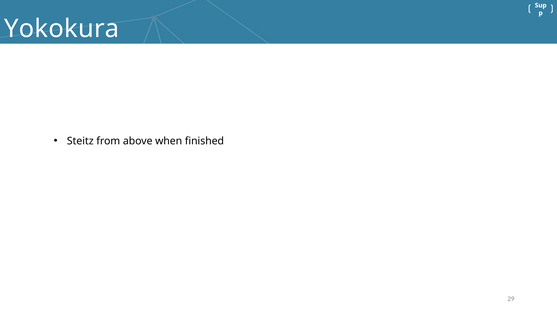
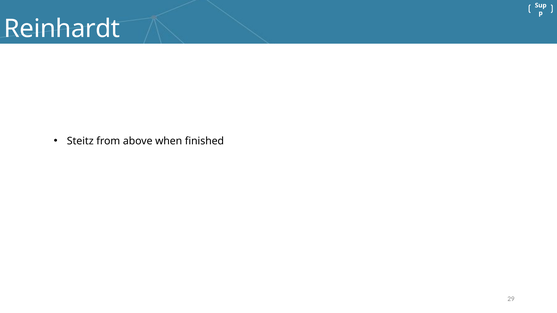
Yokokura: Yokokura -> Reinhardt
